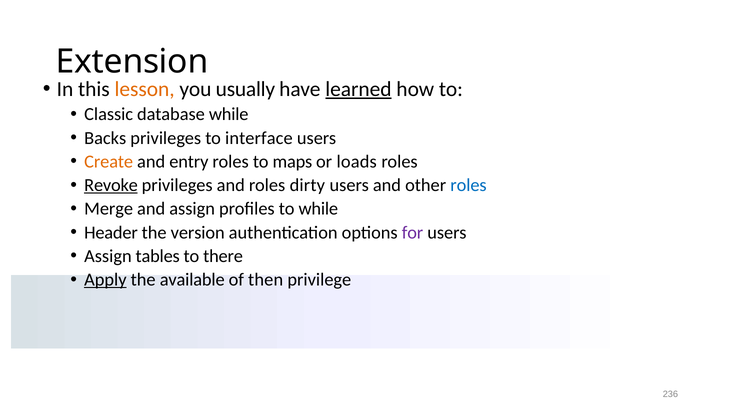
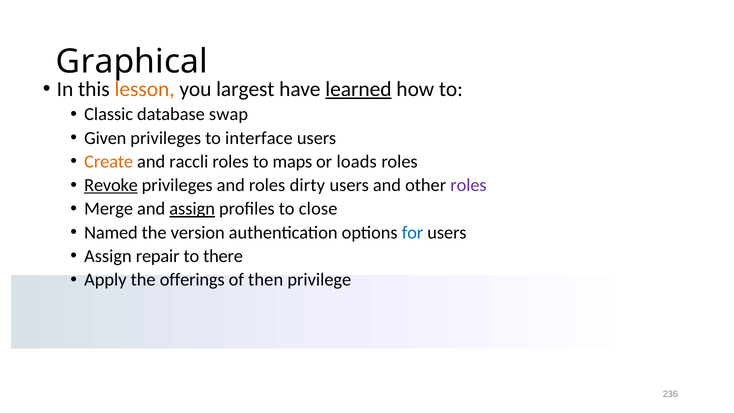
Extension: Extension -> Graphical
usually: usually -> largest
database while: while -> swap
Backs: Backs -> Given
entry: entry -> raccli
roles at (468, 185) colour: blue -> purple
assign at (192, 209) underline: none -> present
to while: while -> close
Header: Header -> Named
for colour: purple -> blue
tables: tables -> repair
Apply underline: present -> none
available: available -> offerings
